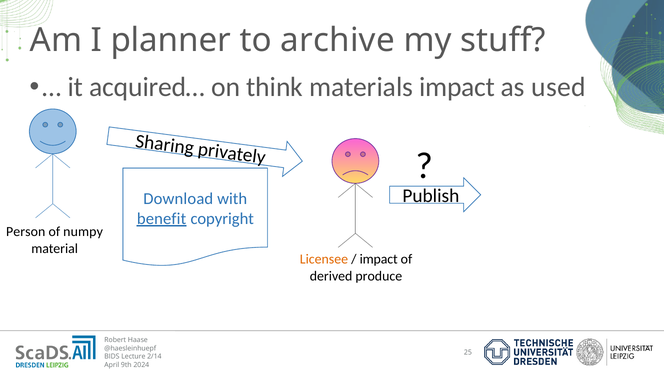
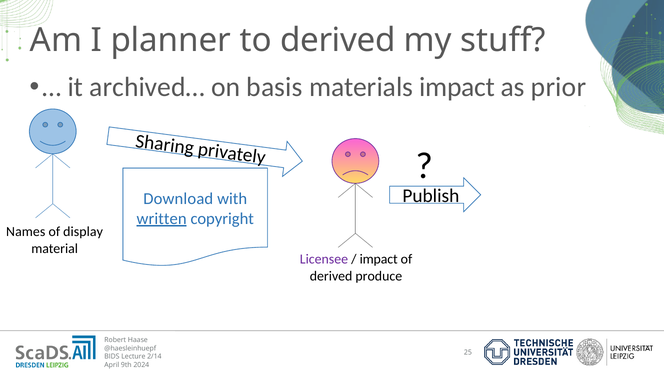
to archive: archive -> derived
acquired…: acquired… -> archived…
think: think -> basis
used: used -> prior
benefit: benefit -> written
Person: Person -> Names
numpy: numpy -> display
Licensee colour: orange -> purple
